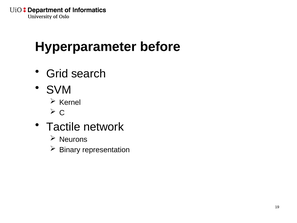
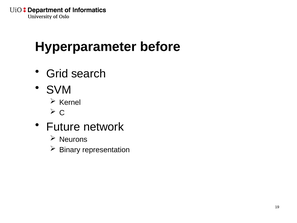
Tactile: Tactile -> Future
